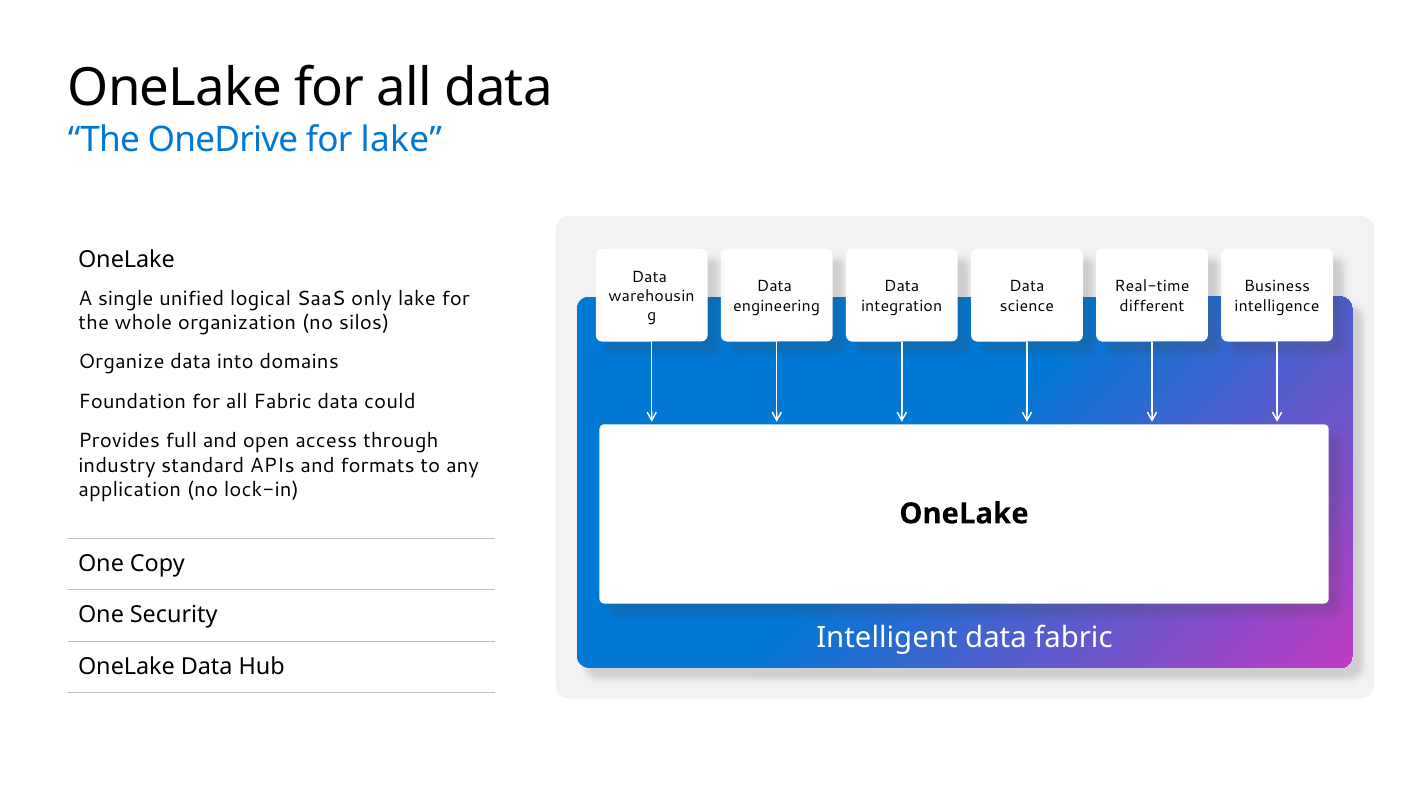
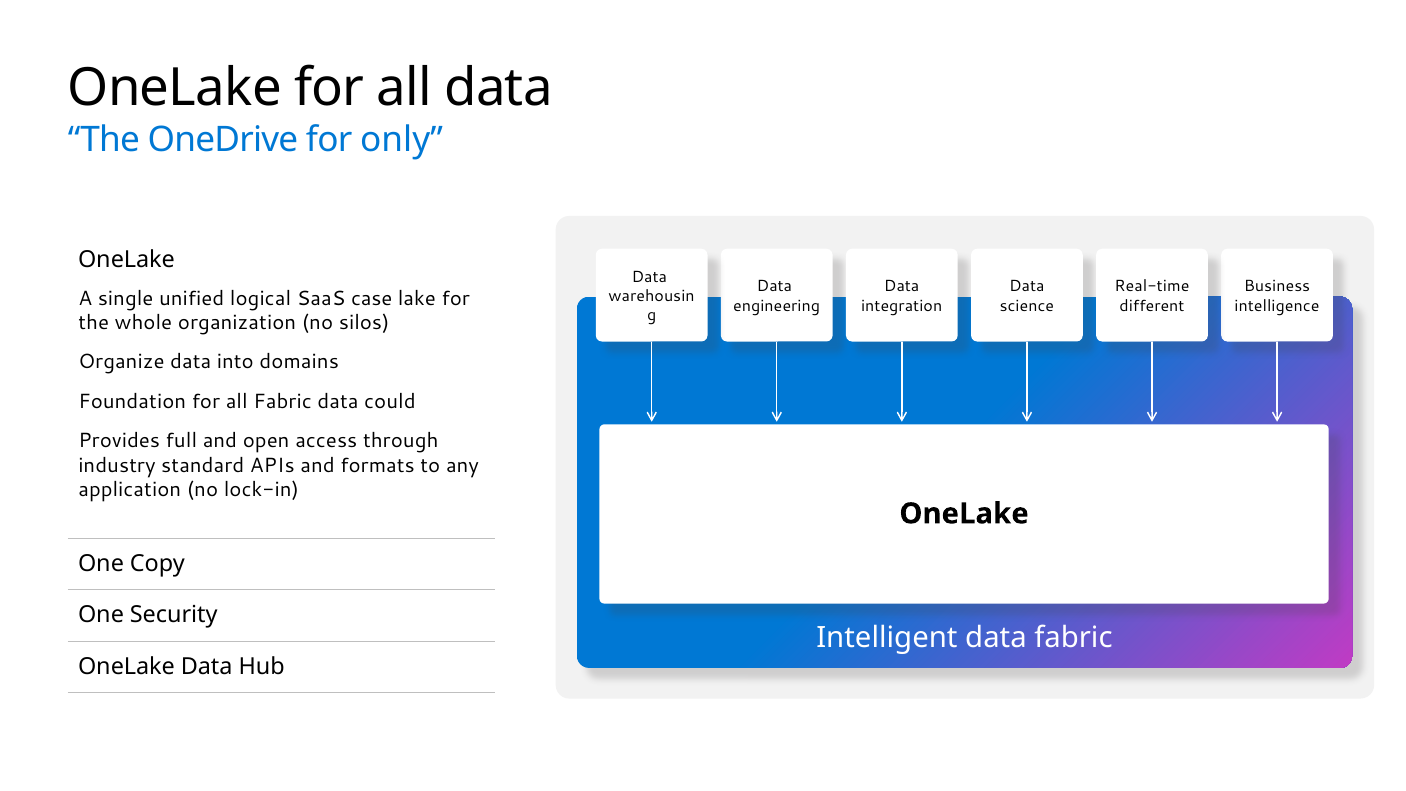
for lake: lake -> only
only: only -> case
